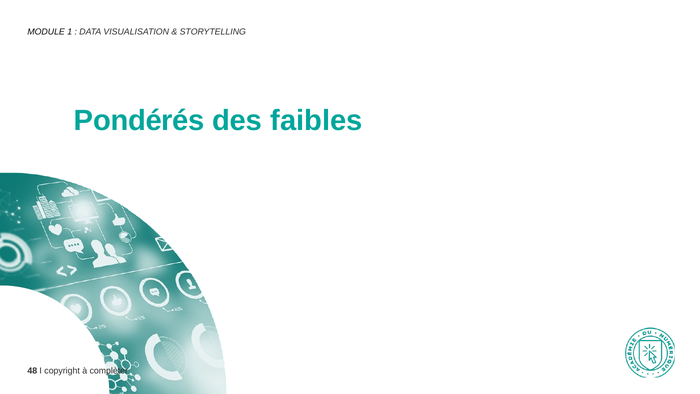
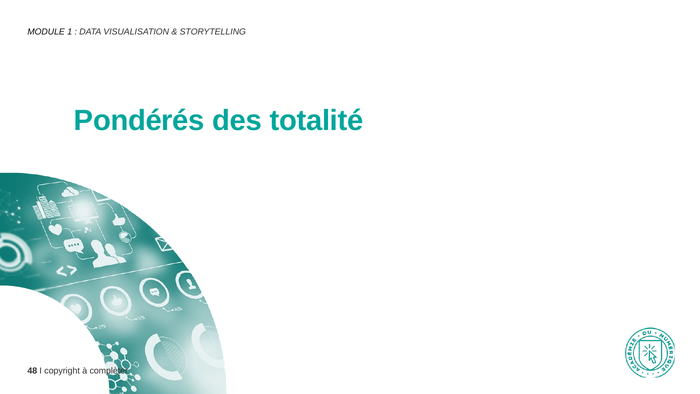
faibles: faibles -> totalité
